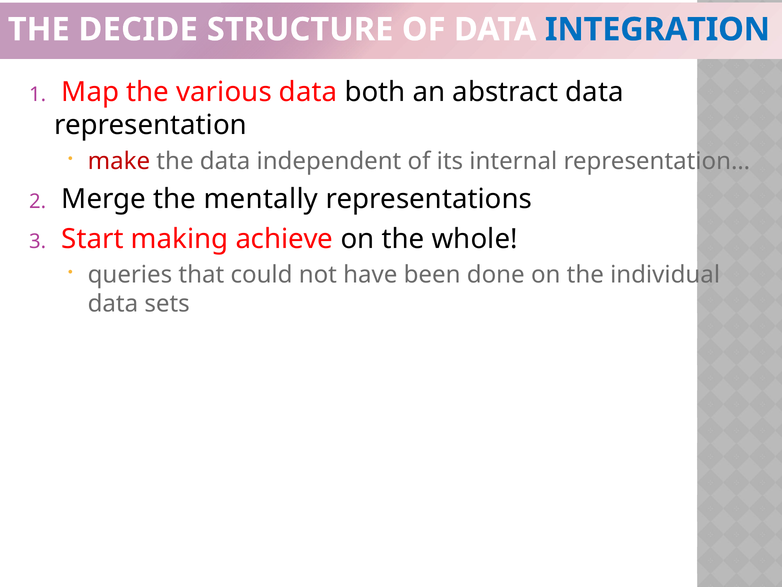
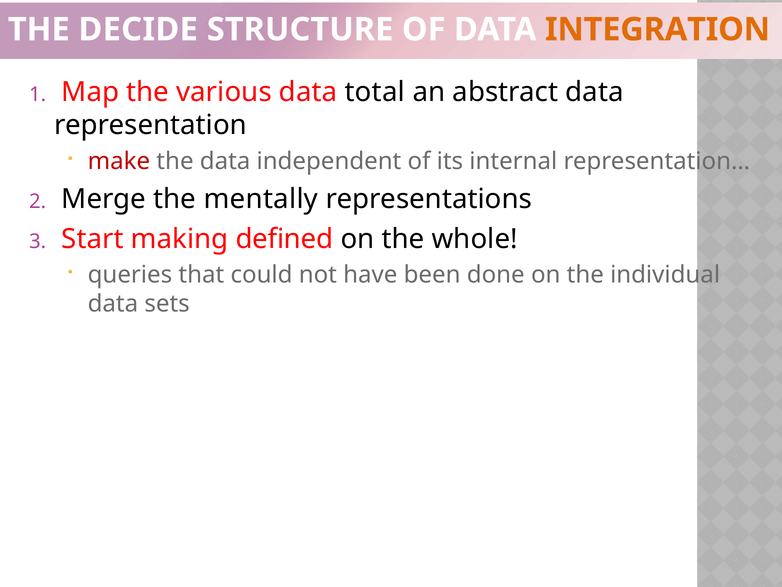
INTEGRATION colour: blue -> orange
both: both -> total
achieve: achieve -> defined
